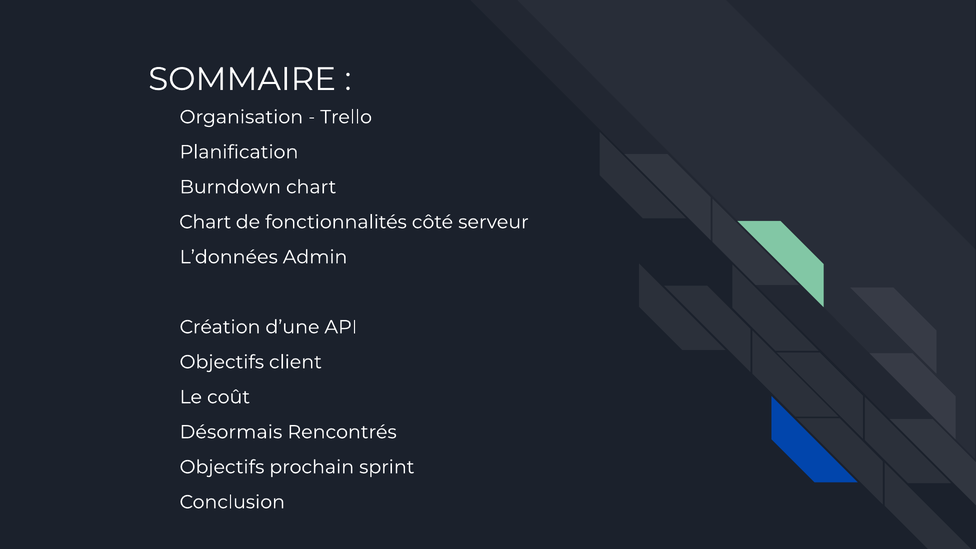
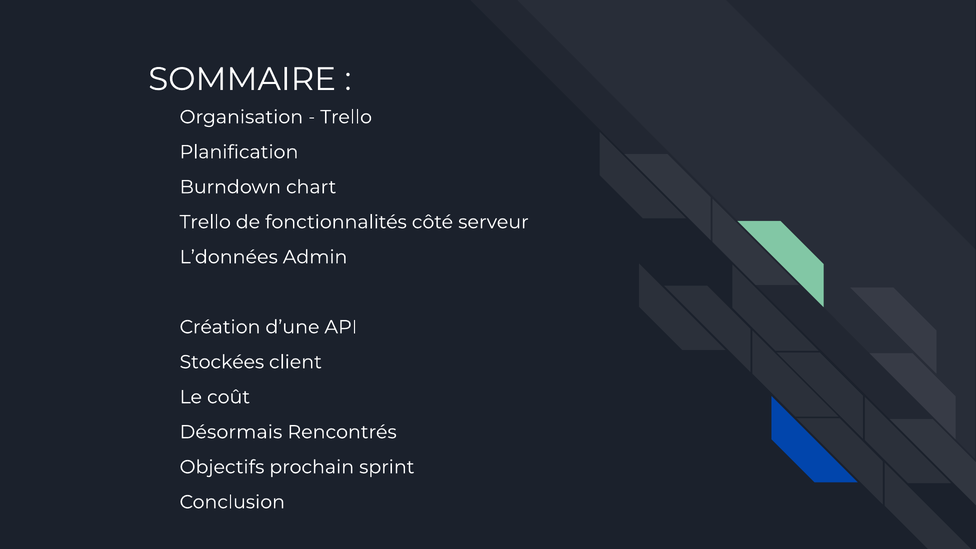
Chart at (205, 222): Chart -> Trello
Objectifs at (222, 362): Objectifs -> Stockées
